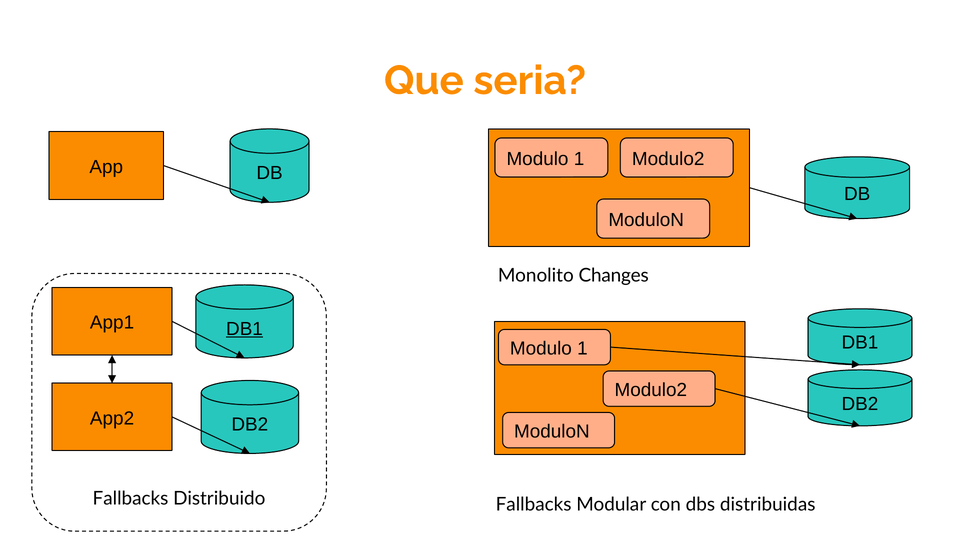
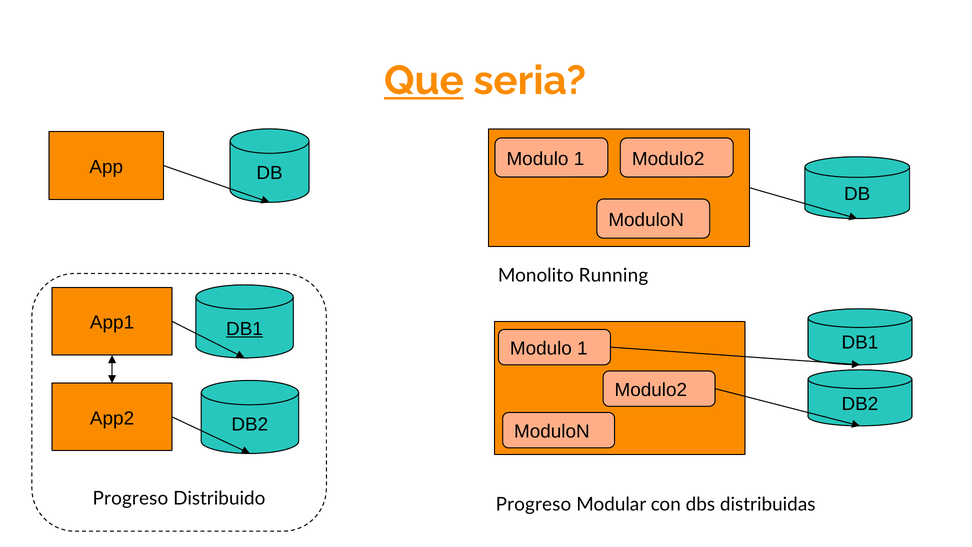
Que underline: none -> present
Changes: Changes -> Running
Fallbacks at (130, 498): Fallbacks -> Progreso
Fallbacks at (534, 504): Fallbacks -> Progreso
